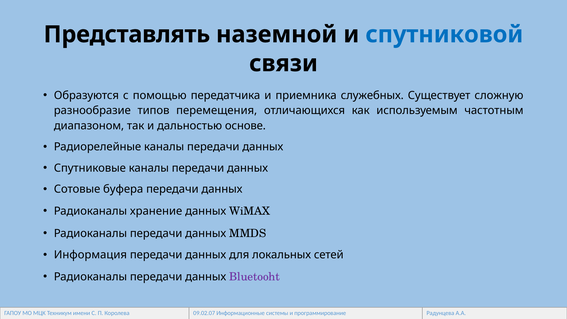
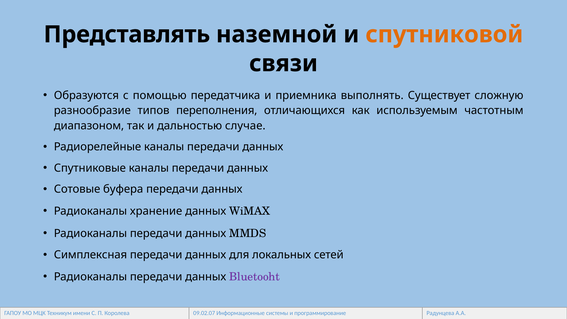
спутниковой colour: blue -> orange
служебных: служебных -> выполнять
перемещения: перемещения -> переполнения
основе: основе -> случае
Информация: Информация -> Симплексная
